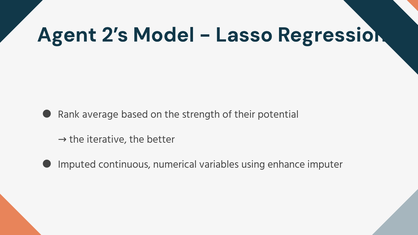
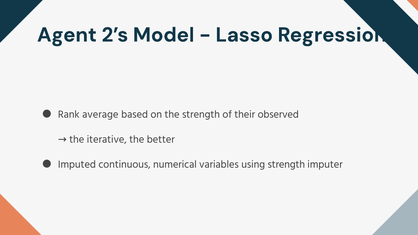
potential: potential -> observed
using enhance: enhance -> strength
